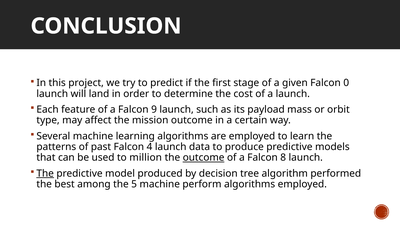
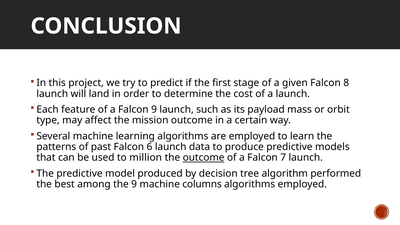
0: 0 -> 8
4: 4 -> 6
8: 8 -> 7
The at (45, 173) underline: present -> none
the 5: 5 -> 9
perform: perform -> columns
